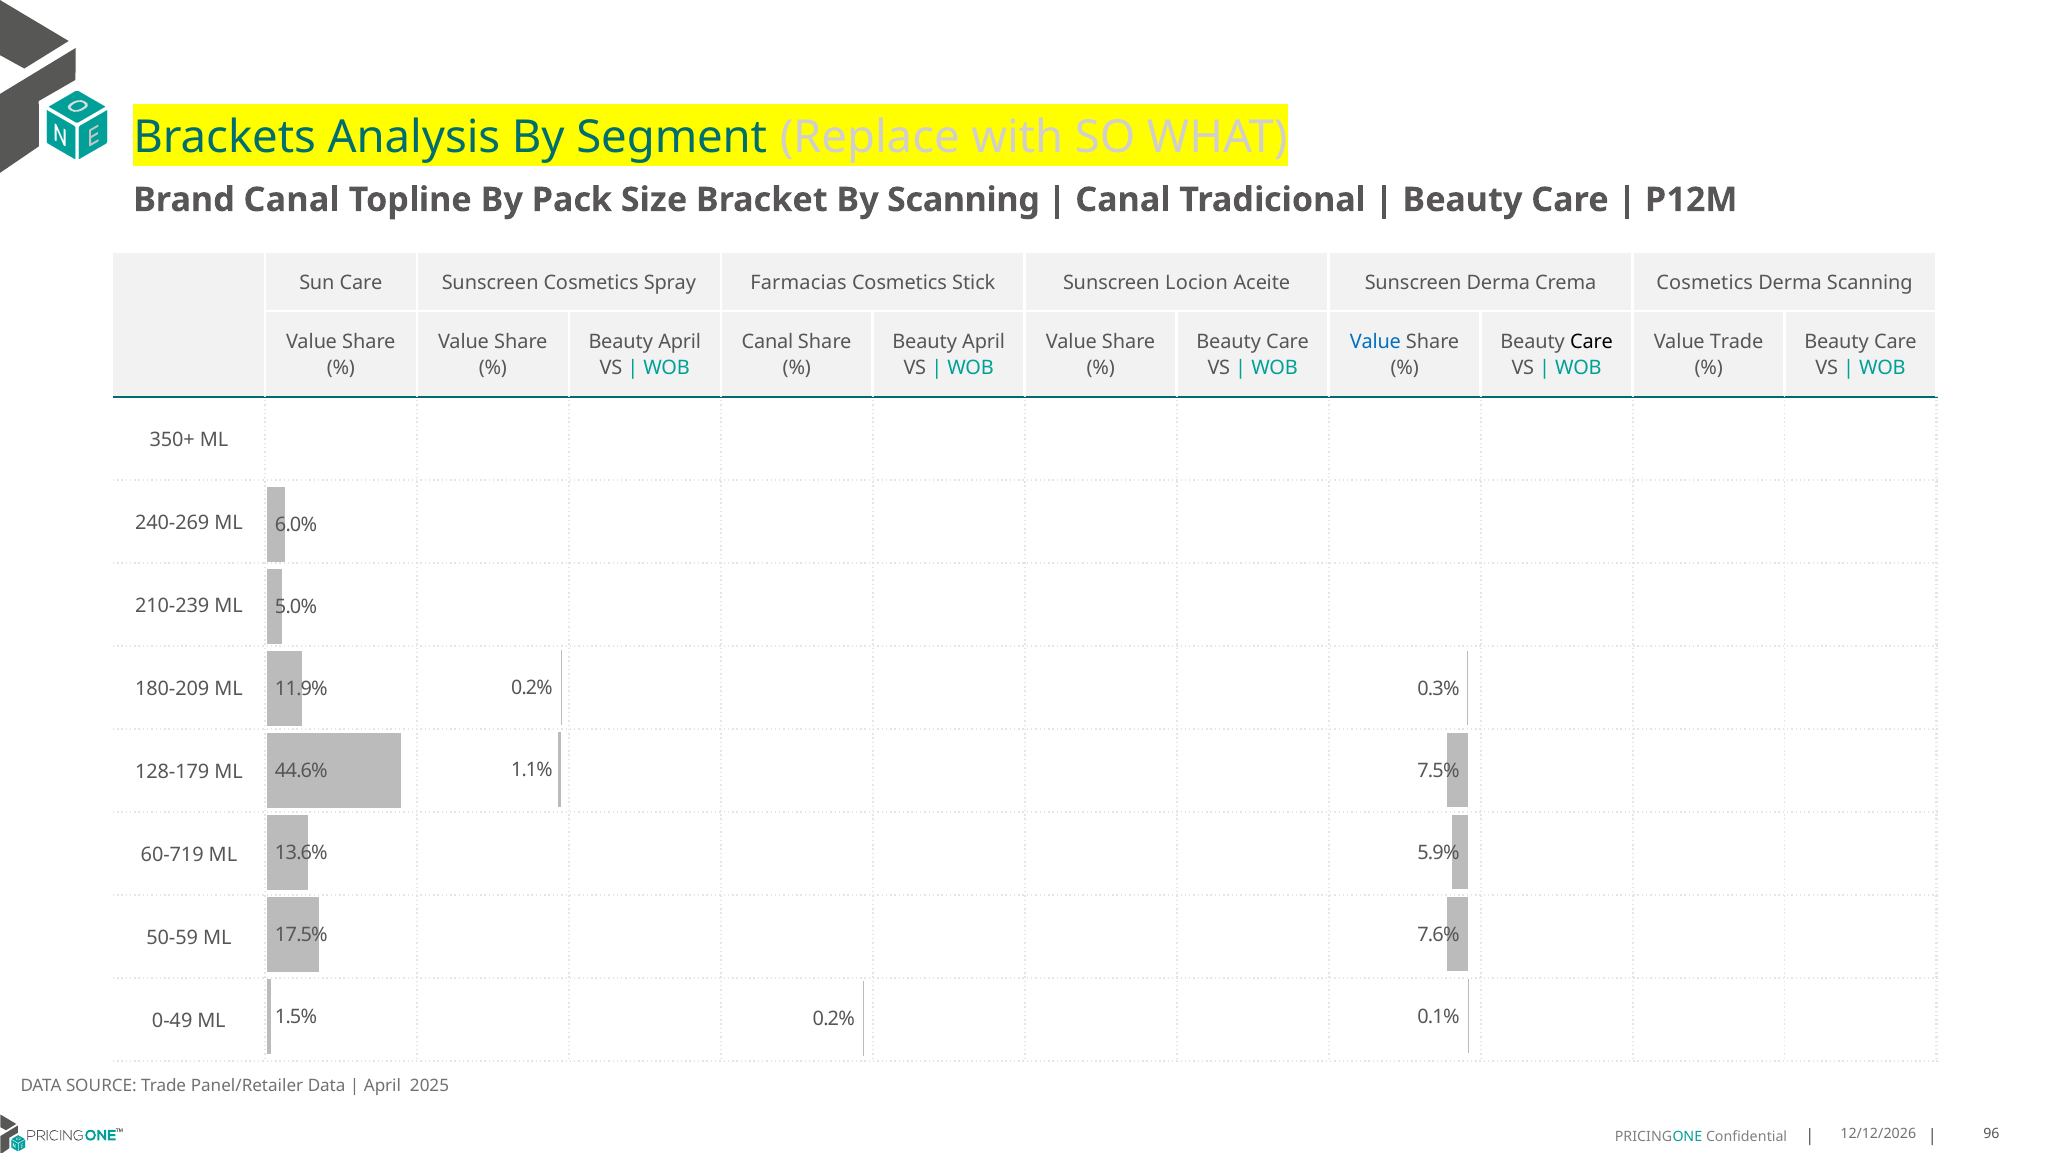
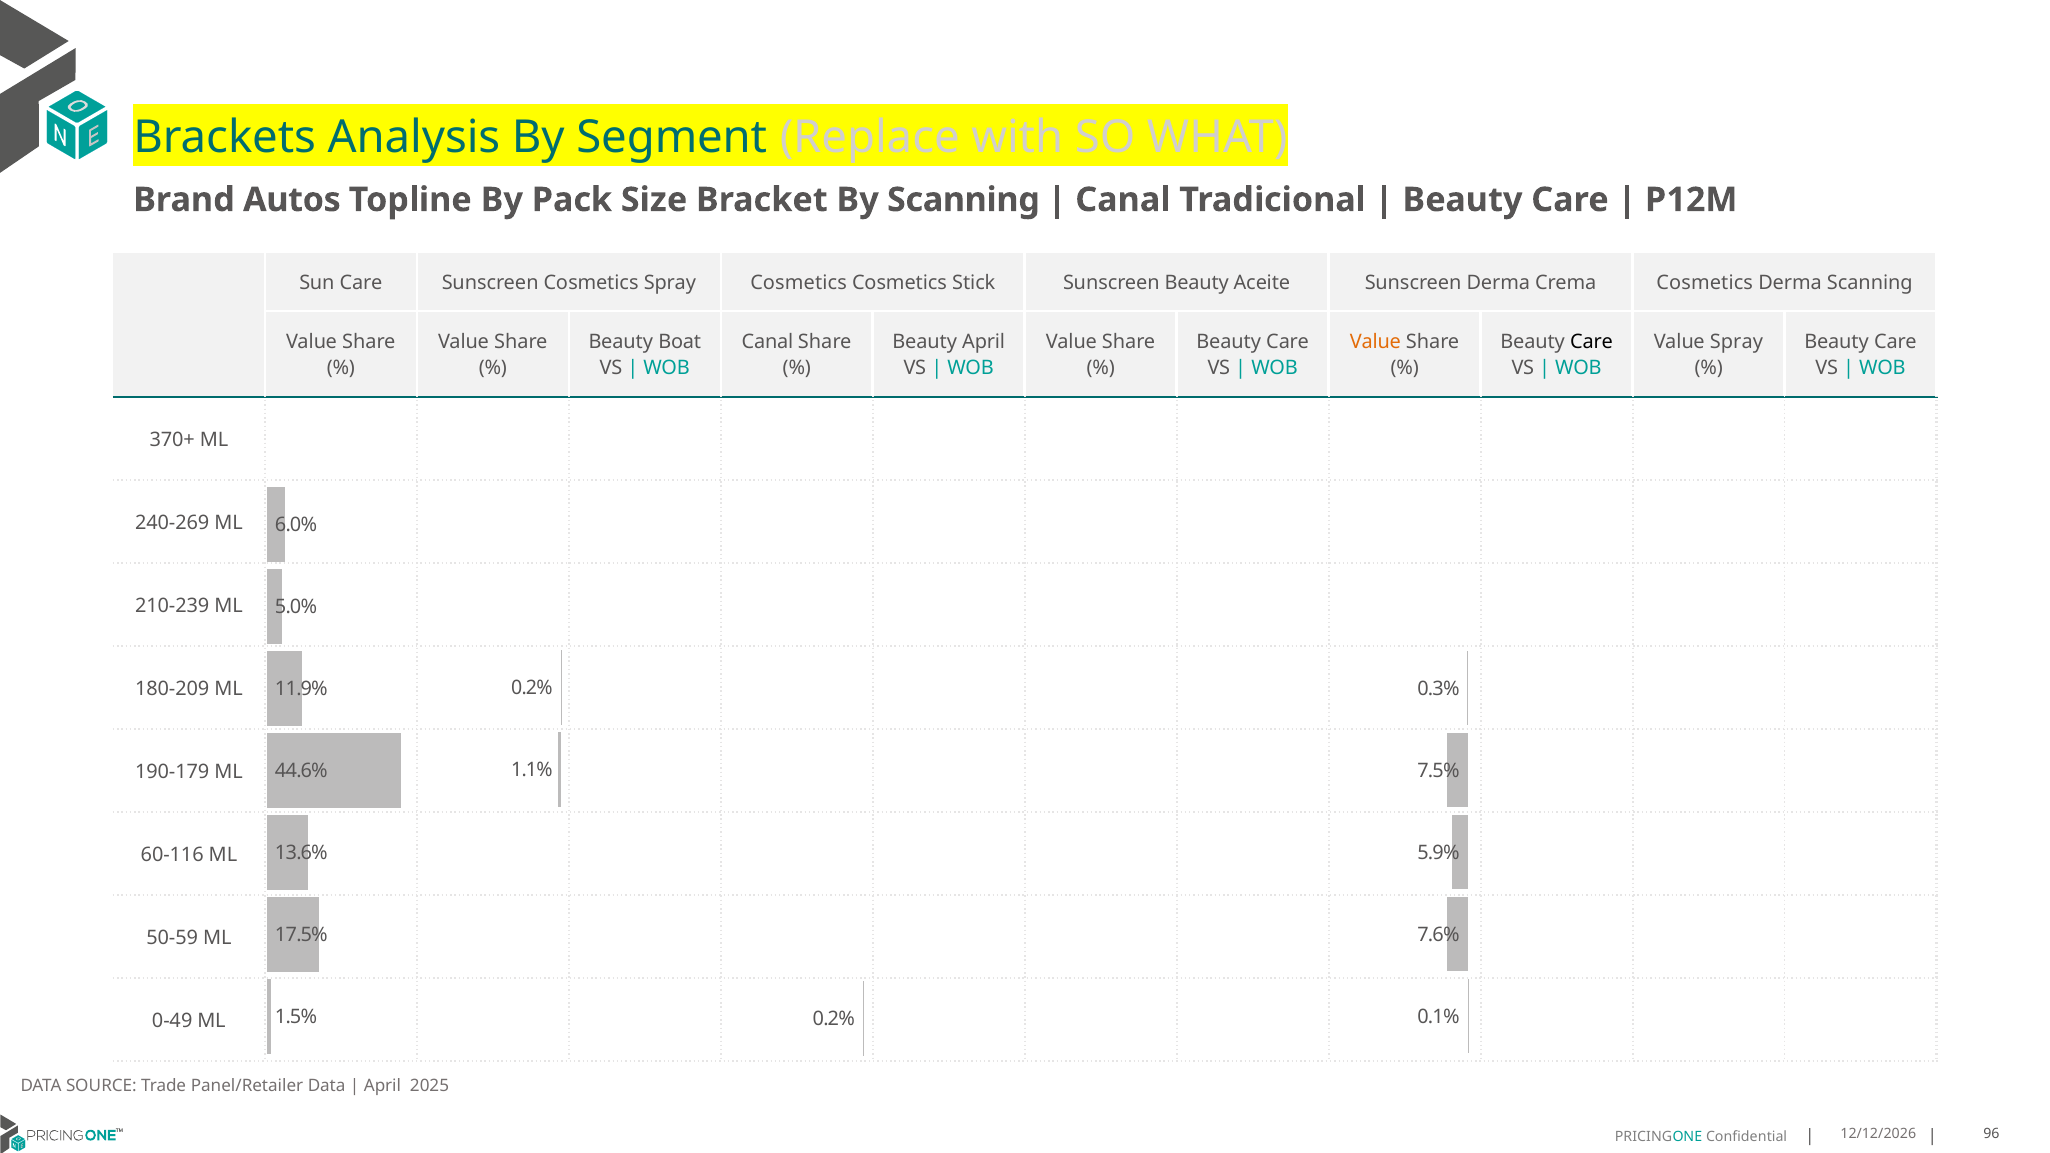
Brand Canal: Canal -> Autos
Spray Farmacias: Farmacias -> Cosmetics
Sunscreen Locion: Locion -> Beauty
April at (680, 342): April -> Boat
Value at (1375, 342) colour: blue -> orange
Value Trade: Trade -> Spray
350+: 350+ -> 370+
128-179: 128-179 -> 190-179
60-719: 60-719 -> 60-116
